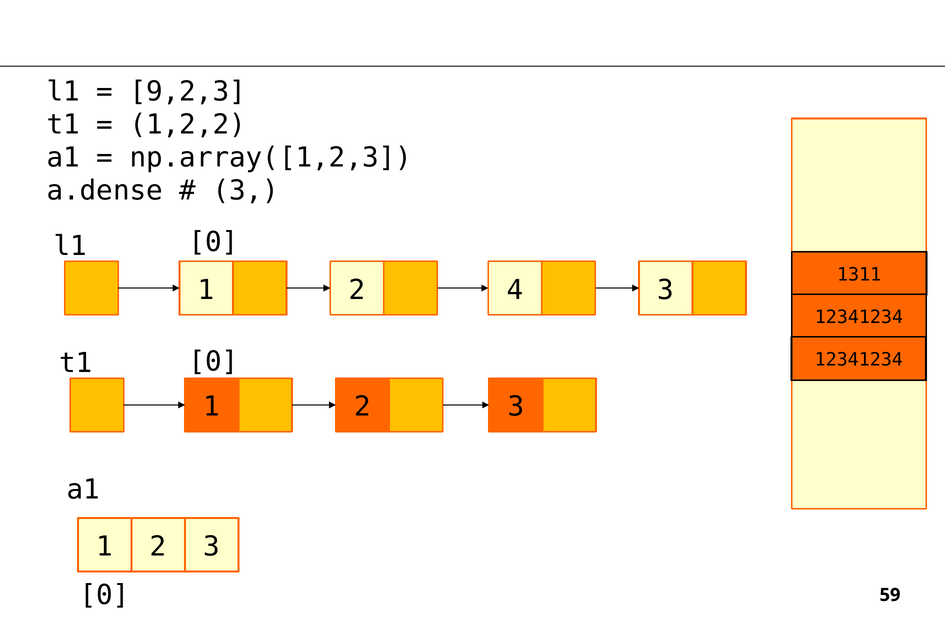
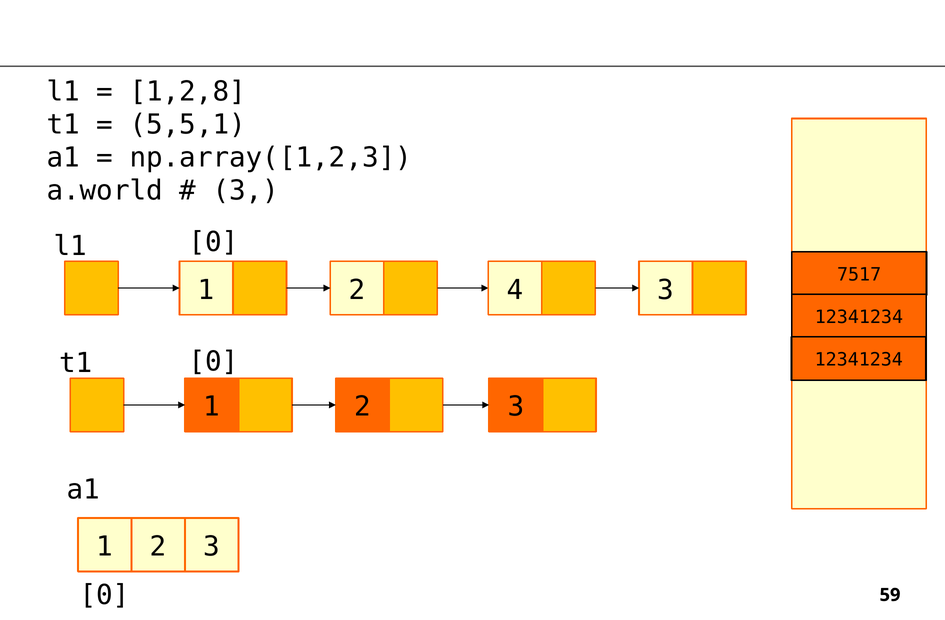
9,2,3: 9,2,3 -> 1,2,8
1,2,2: 1,2,2 -> 5,5,1
a.dense: a.dense -> a.world
1311: 1311 -> 7517
